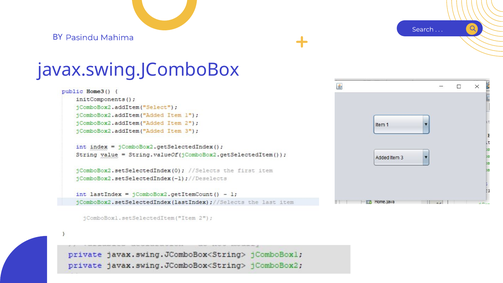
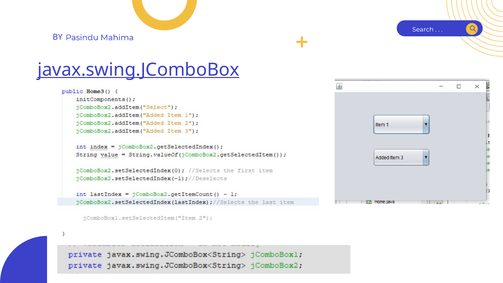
javax.swing.JComboBox underline: none -> present
